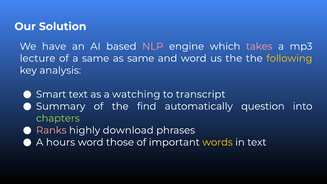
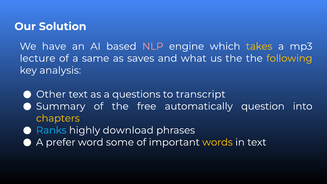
takes colour: pink -> yellow
as same: same -> saves
and word: word -> what
Smart: Smart -> Other
watching: watching -> questions
find: find -> free
chapters colour: light green -> yellow
Ranks colour: pink -> light blue
hours: hours -> prefer
those: those -> some
